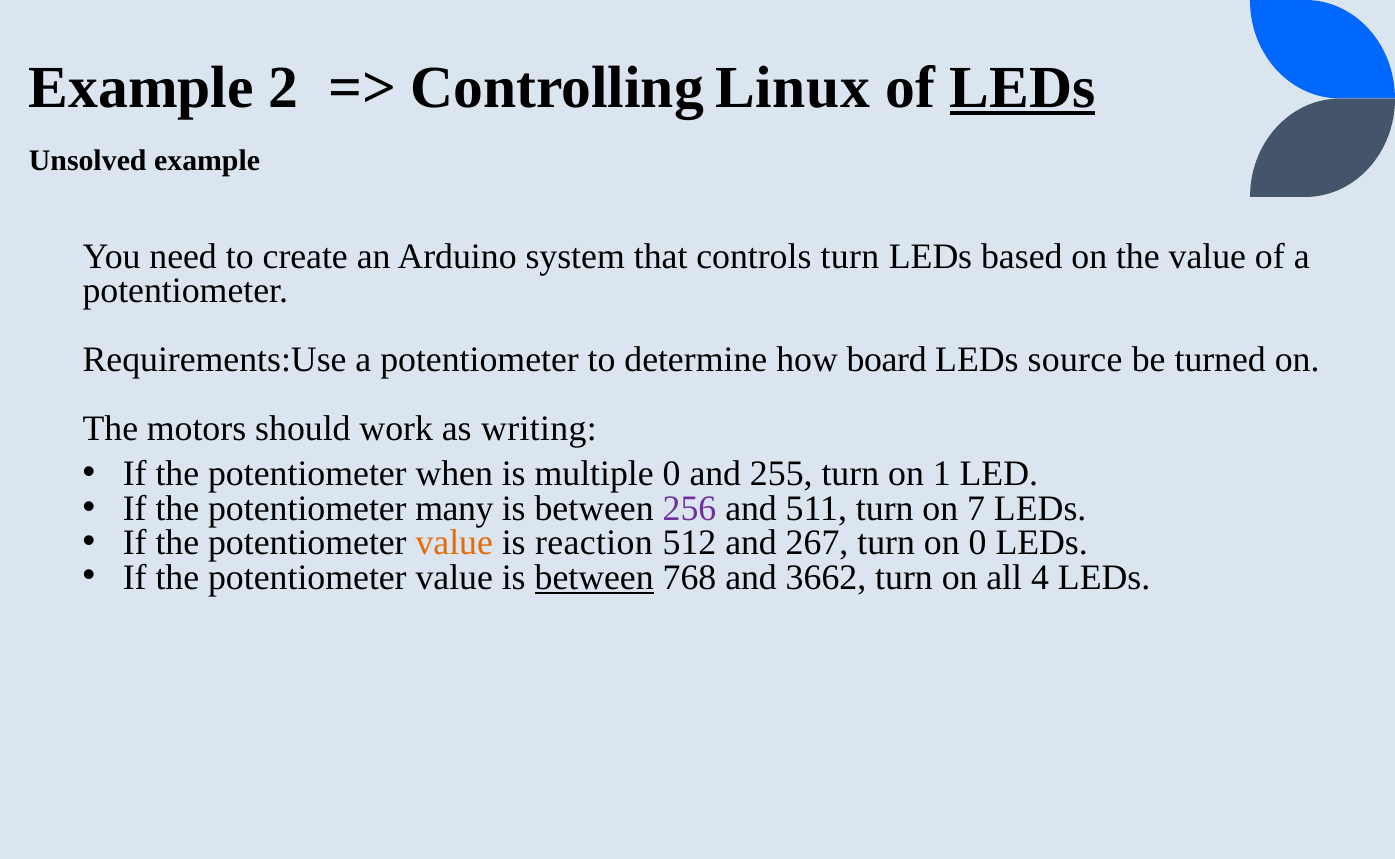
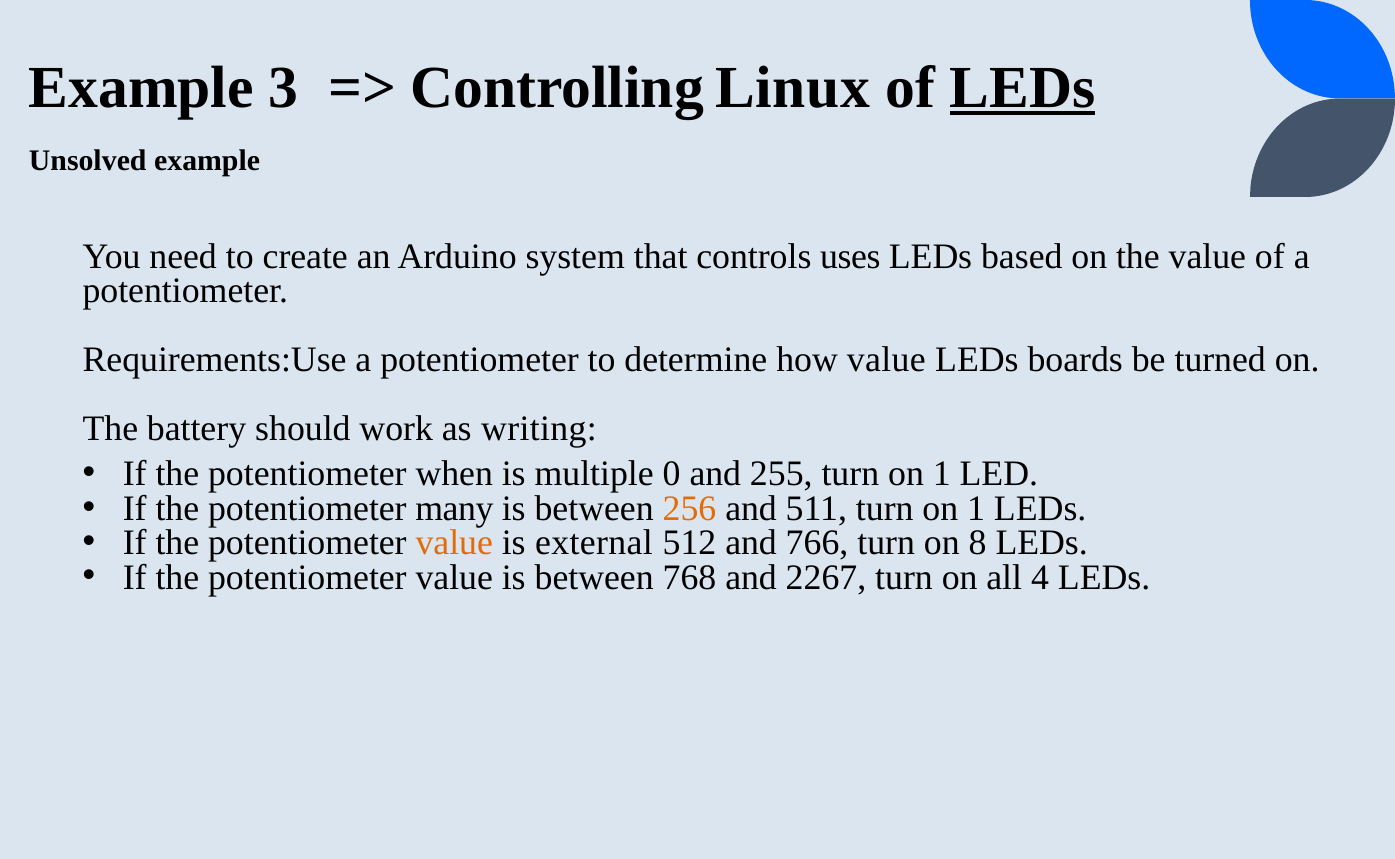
2: 2 -> 3
controls turn: turn -> uses
how board: board -> value
source: source -> boards
motors: motors -> battery
256 colour: purple -> orange
511 turn on 7: 7 -> 1
reaction: reaction -> external
267: 267 -> 766
on 0: 0 -> 8
between at (594, 577) underline: present -> none
3662: 3662 -> 2267
